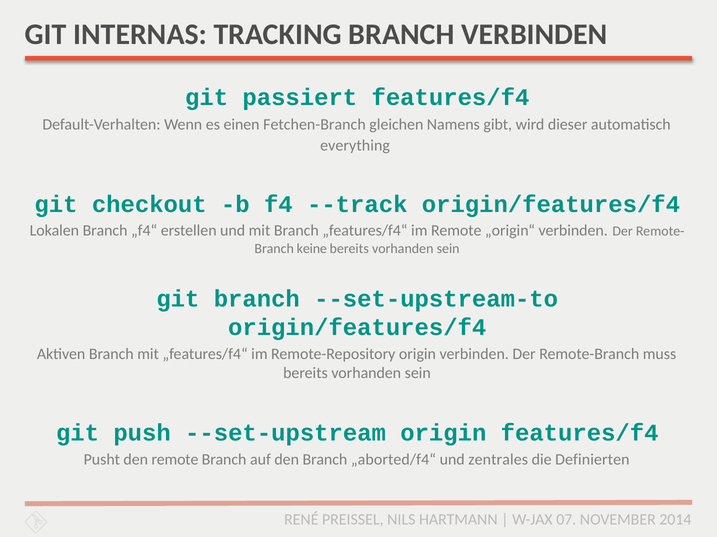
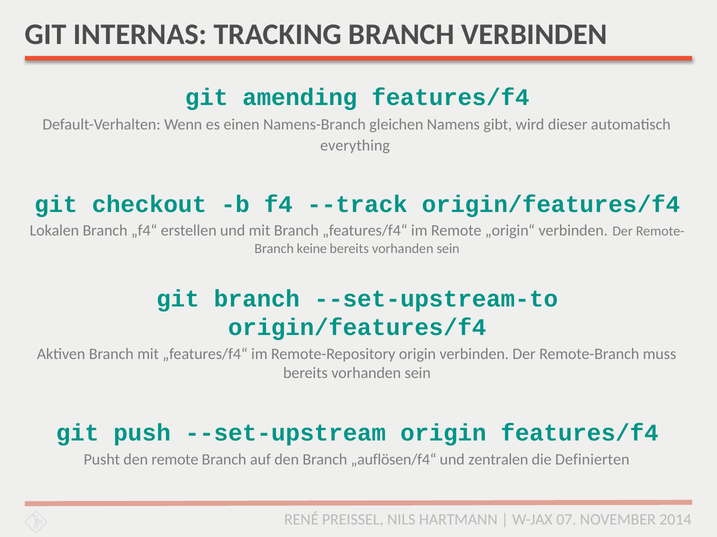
passiert: passiert -> amending
Fetchen-Branch: Fetchen-Branch -> Namens-Branch
„aborted/f4“: „aborted/f4“ -> „auflösen/f4“
zentrales: zentrales -> zentralen
